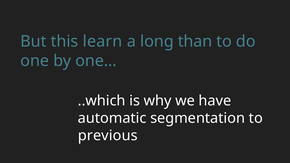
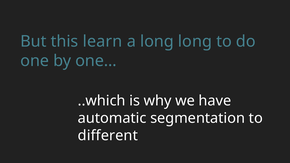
long than: than -> long
previous: previous -> different
